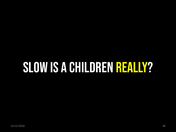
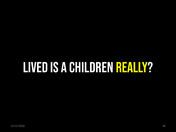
SLOW: SLOW -> LIVED
